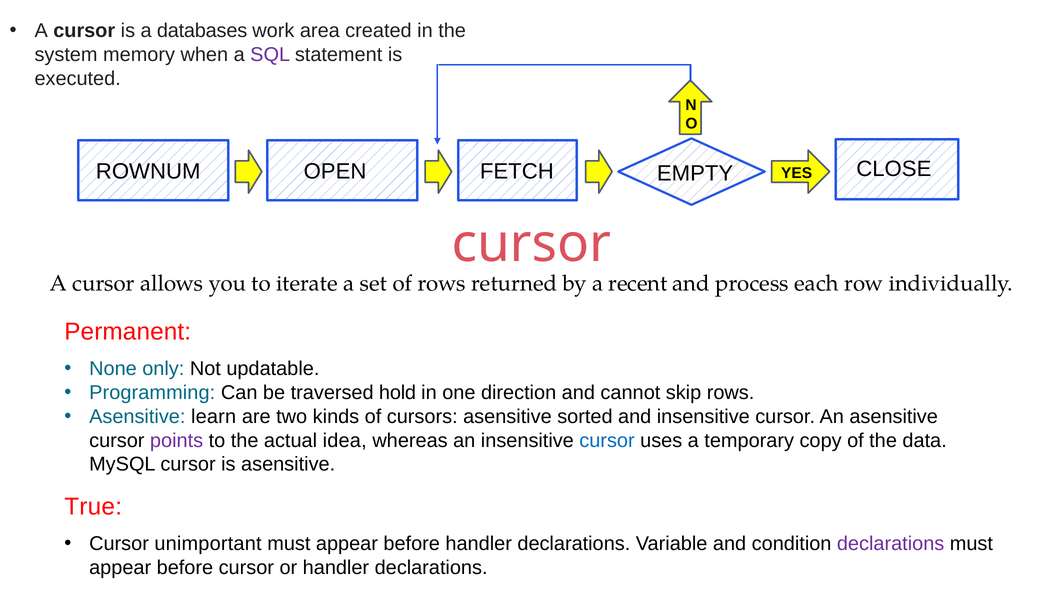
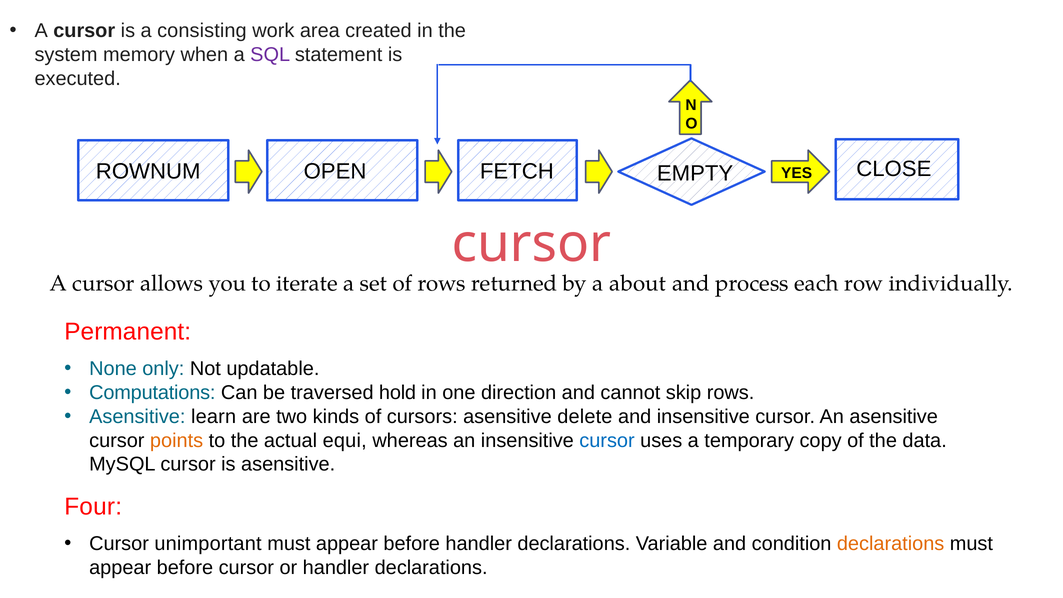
databases: databases -> consisting
recent: recent -> about
Programming: Programming -> Computations
sorted: sorted -> delete
points colour: purple -> orange
idea: idea -> equi
True: True -> Four
declarations at (891, 544) colour: purple -> orange
